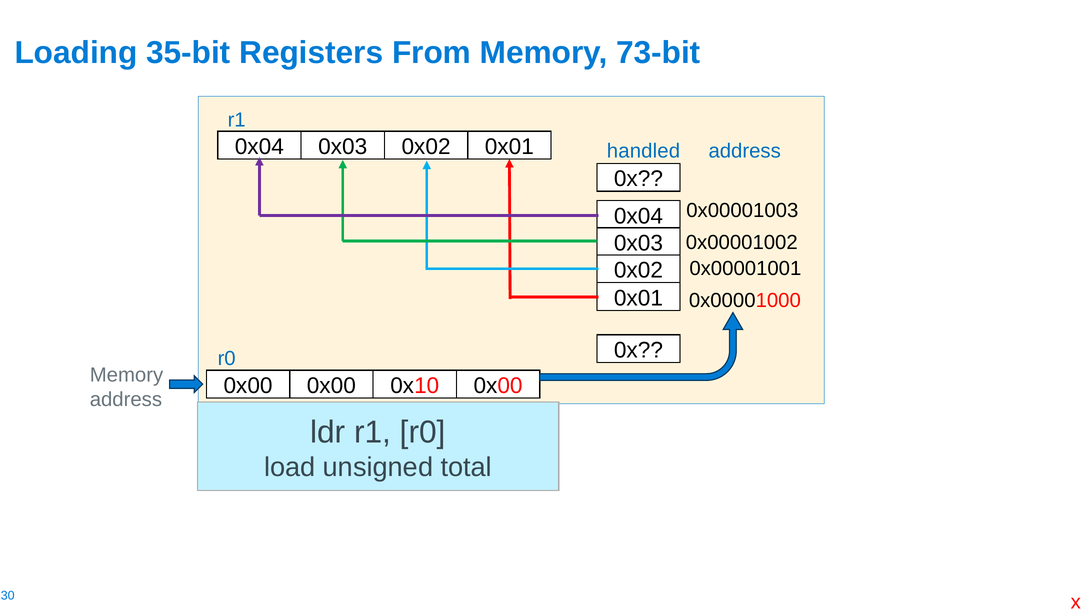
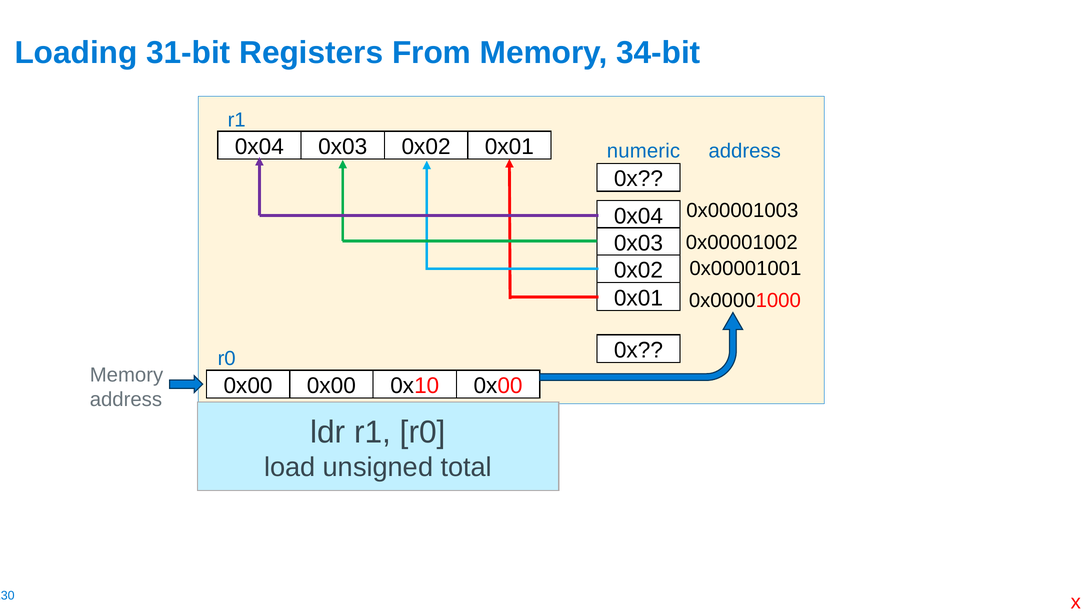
35-bit: 35-bit -> 31-bit
73-bit: 73-bit -> 34-bit
handled: handled -> numeric
